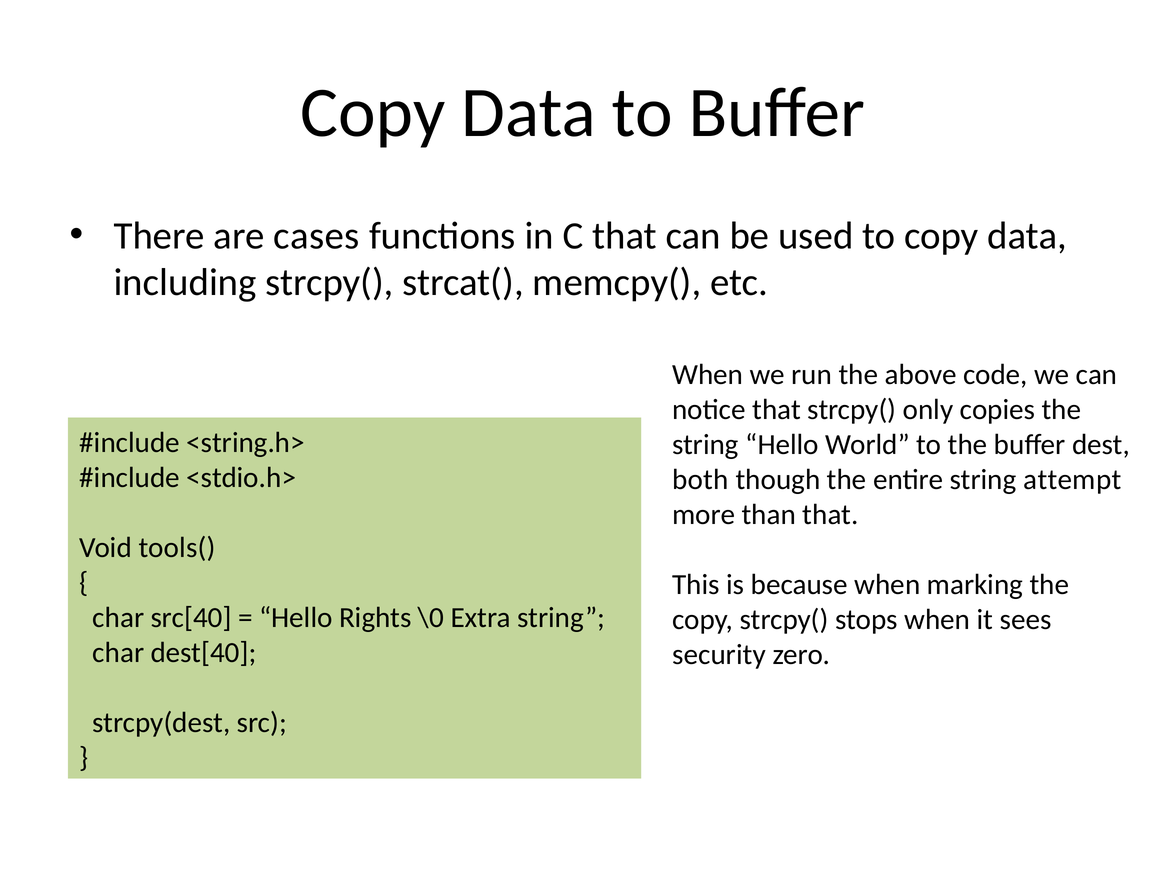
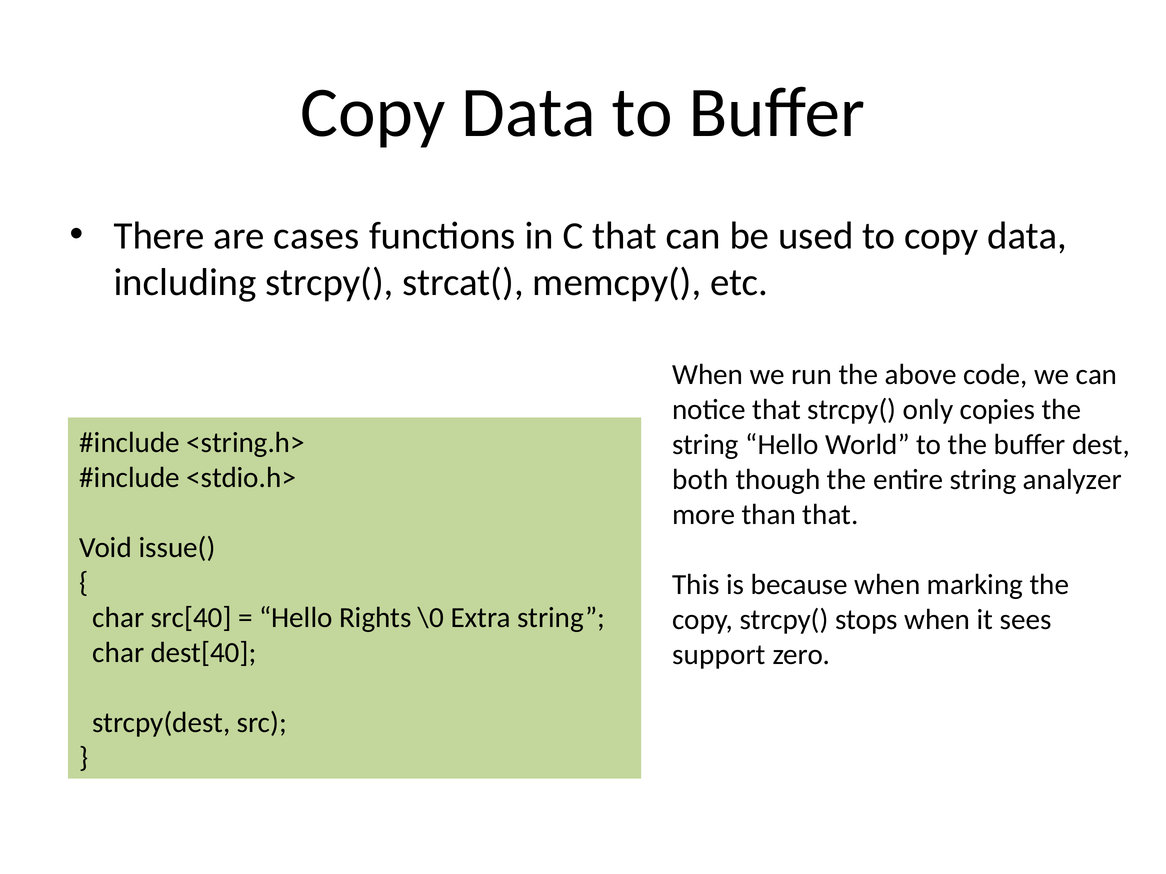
attempt: attempt -> analyzer
tools(: tools( -> issue(
security: security -> support
